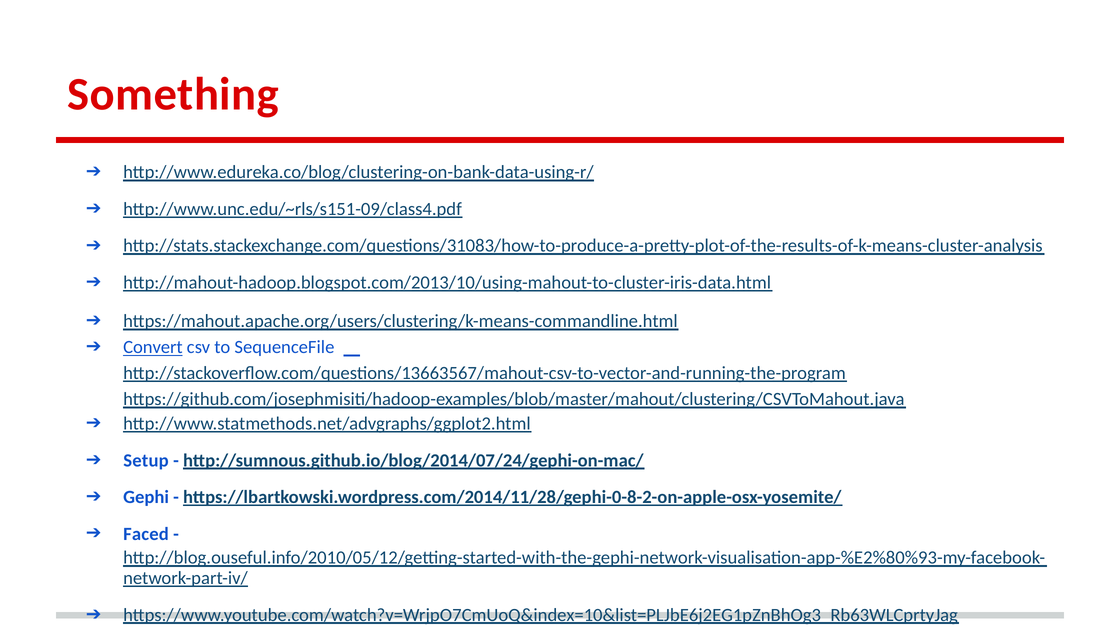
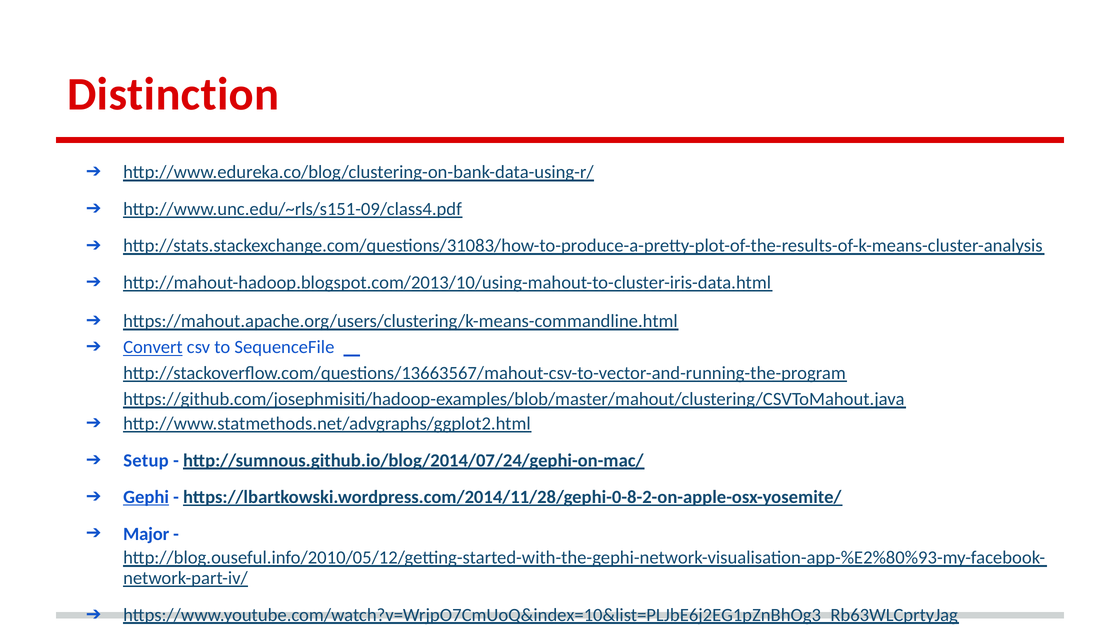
Something: Something -> Distinction
Gephi underline: none -> present
Faced: Faced -> Major
